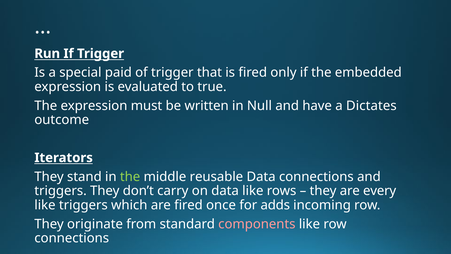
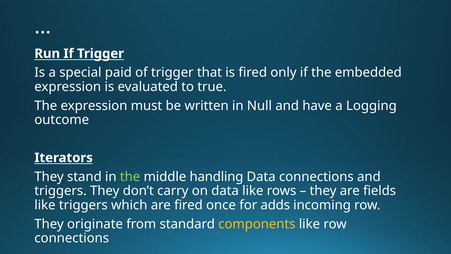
Dictates: Dictates -> Logging
reusable: reusable -> handling
every: every -> fields
components colour: pink -> yellow
